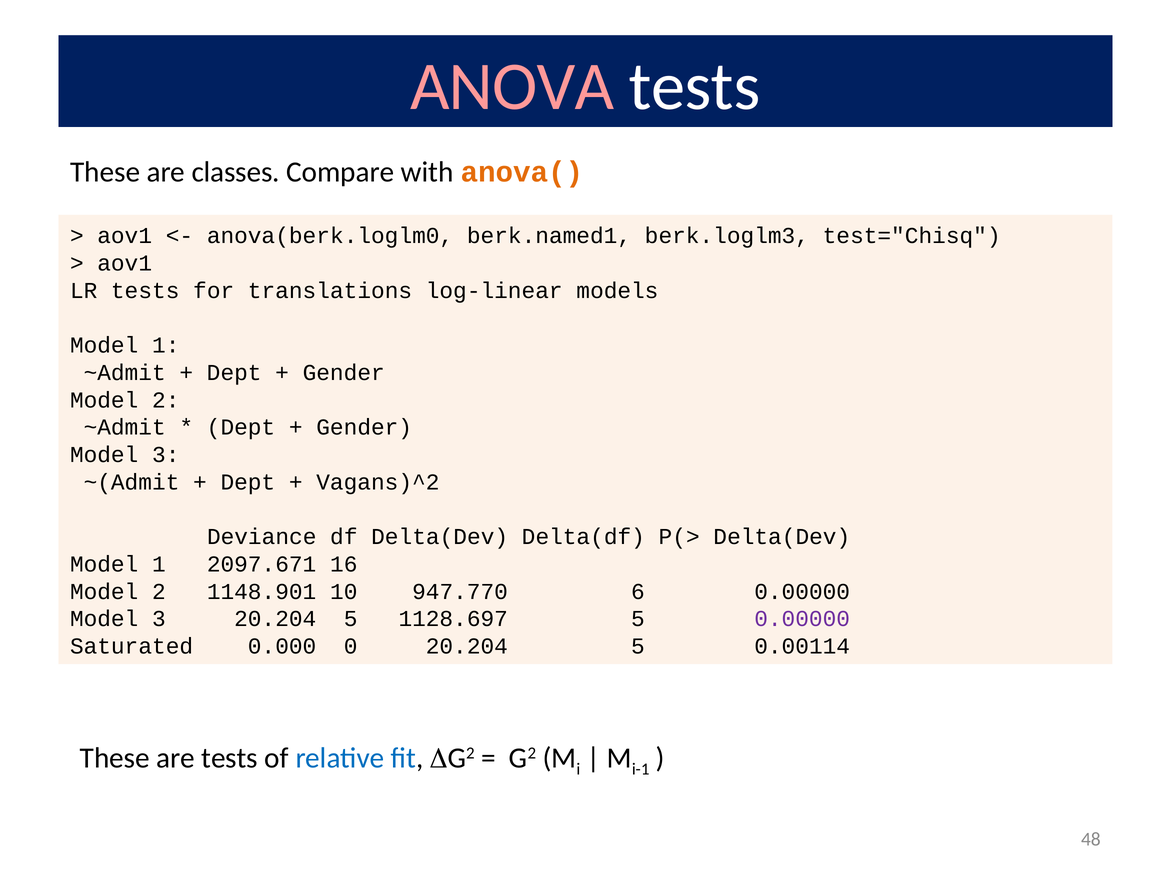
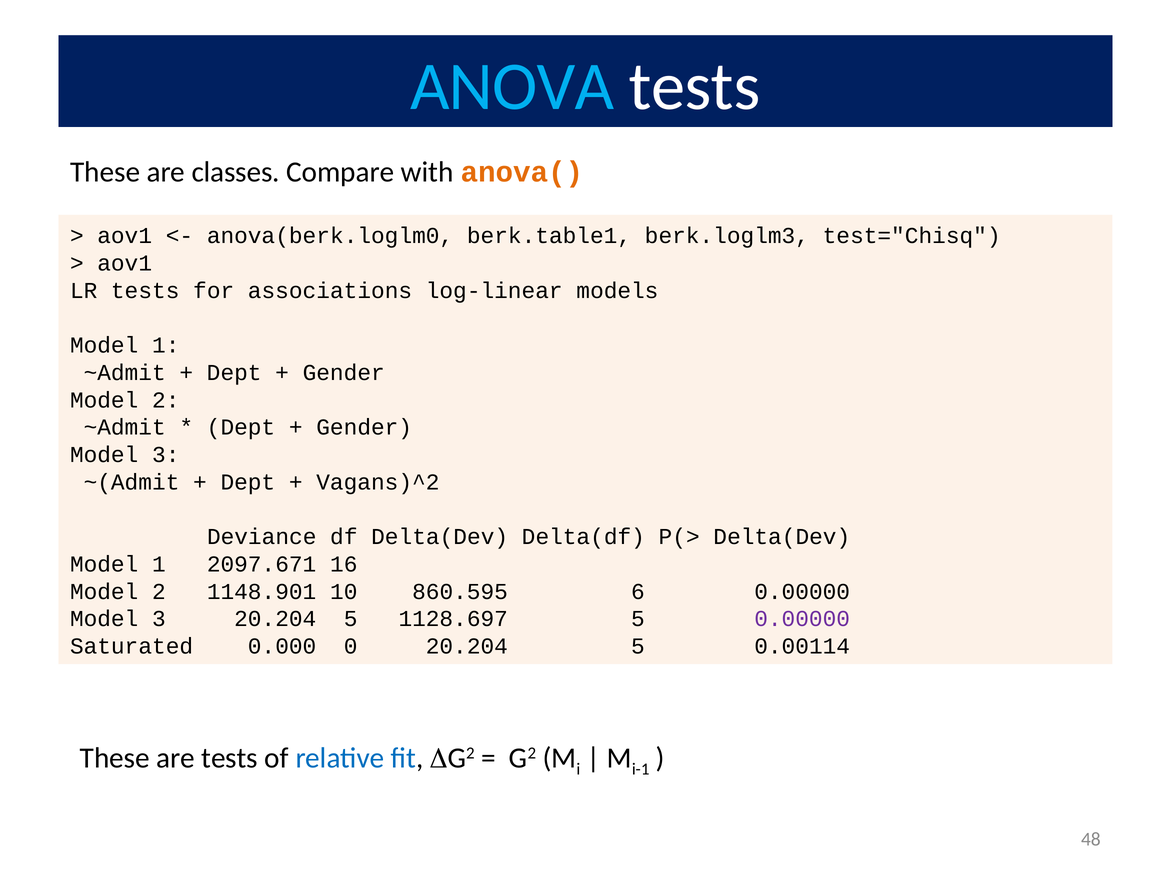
ANOVA colour: pink -> light blue
berk.named1: berk.named1 -> berk.table1
translations: translations -> associations
947.770: 947.770 -> 860.595
